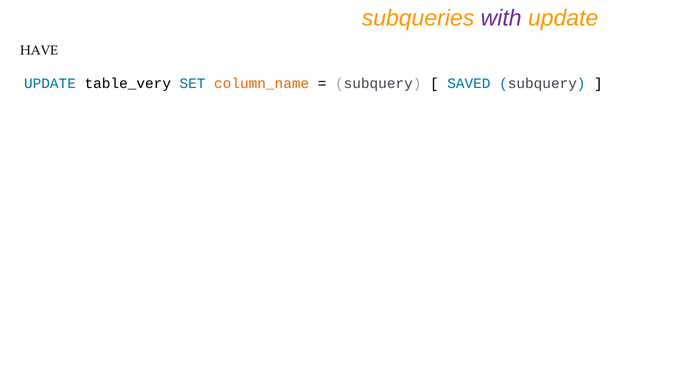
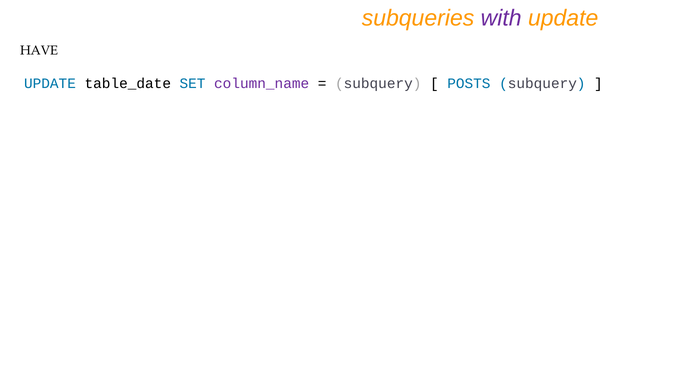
table_very: table_very -> table_date
column_name colour: orange -> purple
SAVED: SAVED -> POSTS
